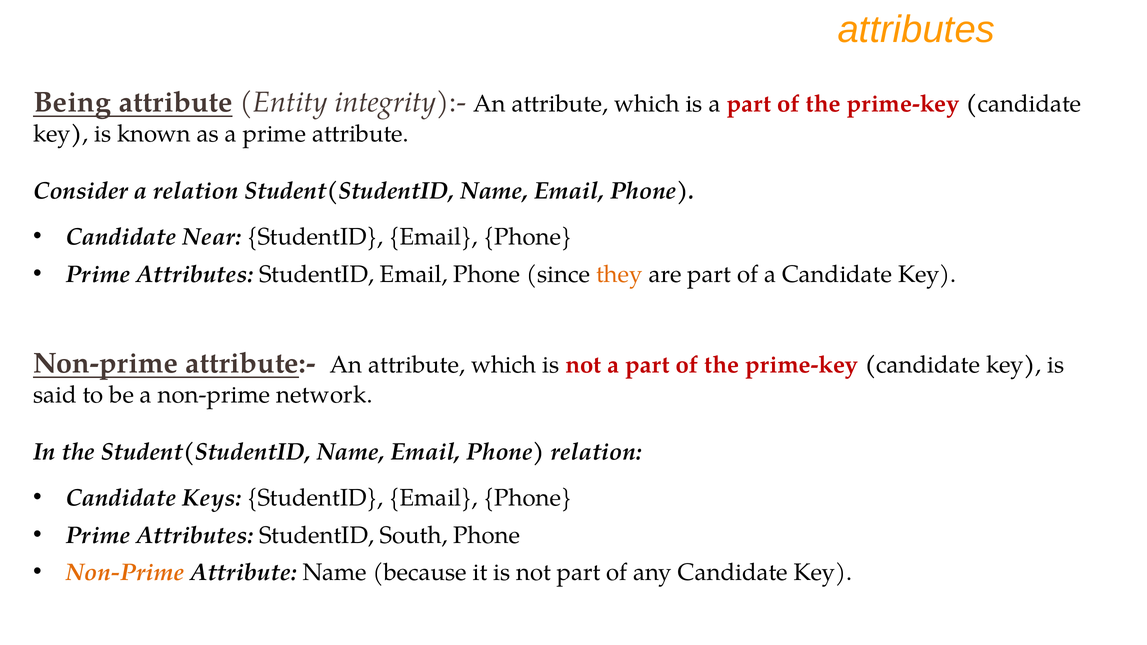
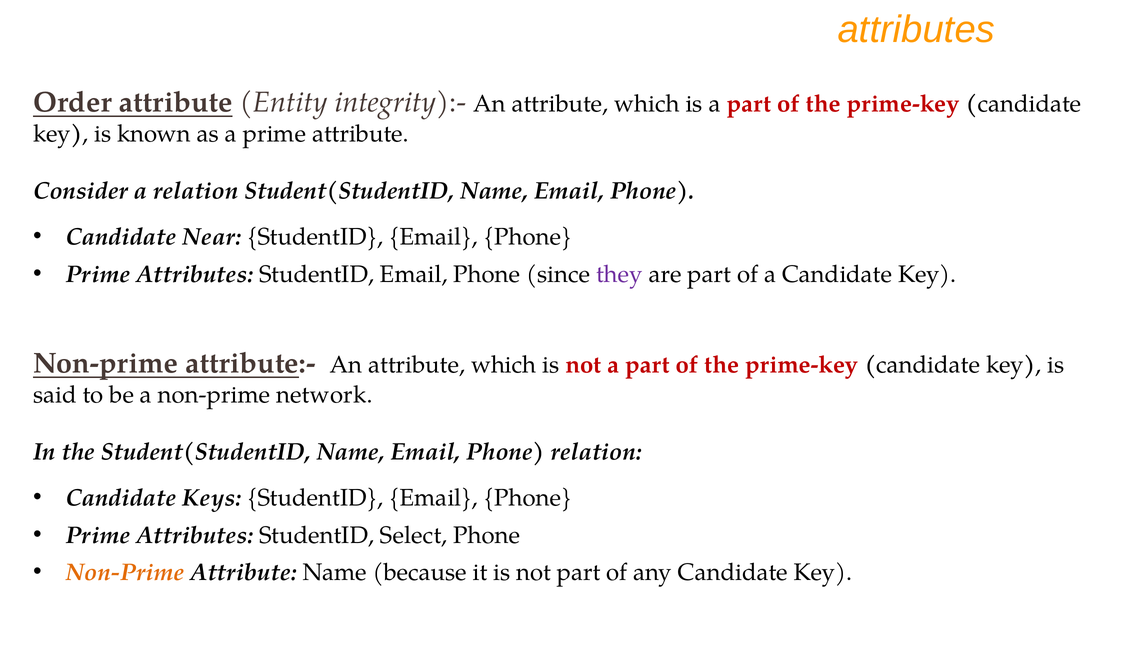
Being: Being -> Order
they colour: orange -> purple
South: South -> Select
